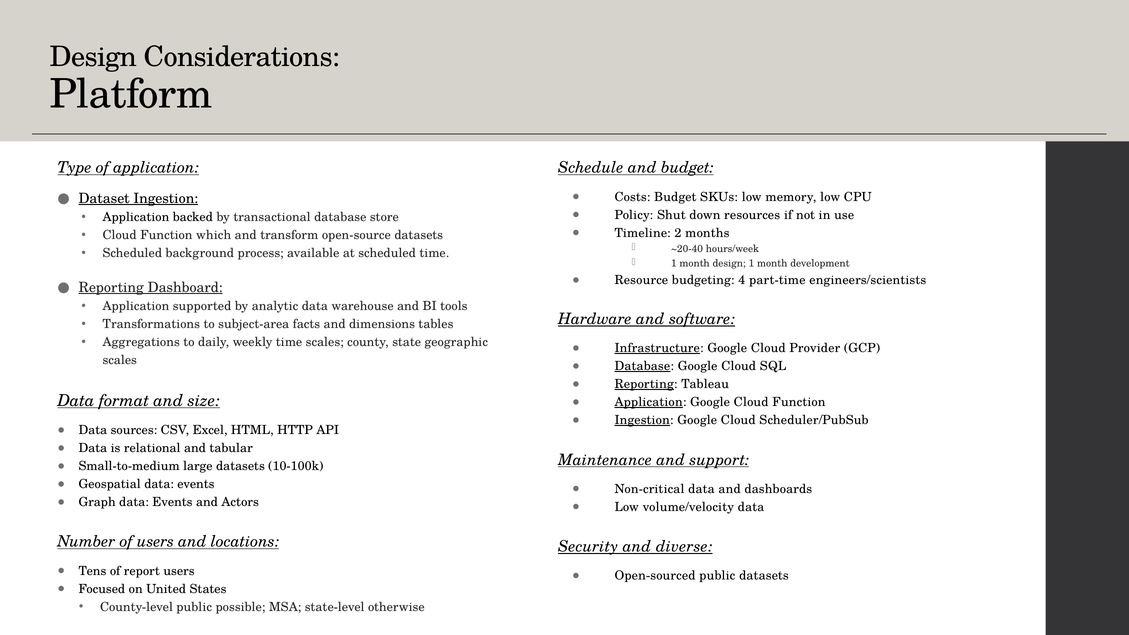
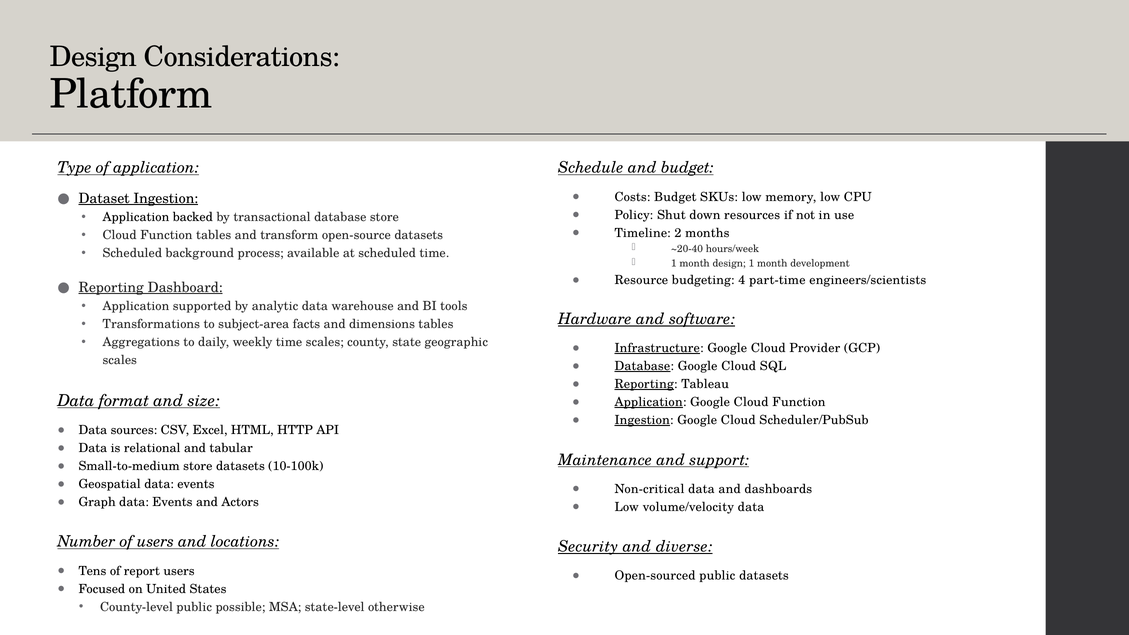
Function which: which -> tables
Small-to-medium large: large -> store
